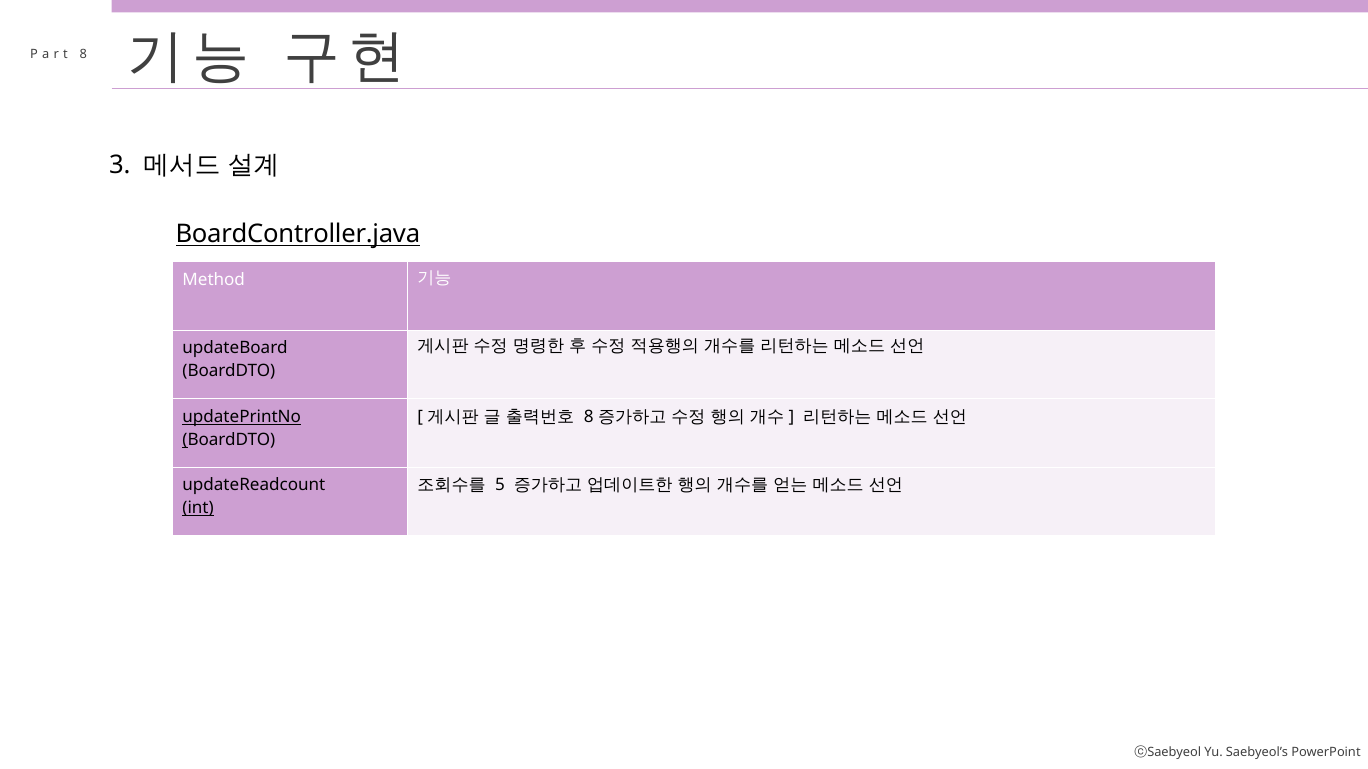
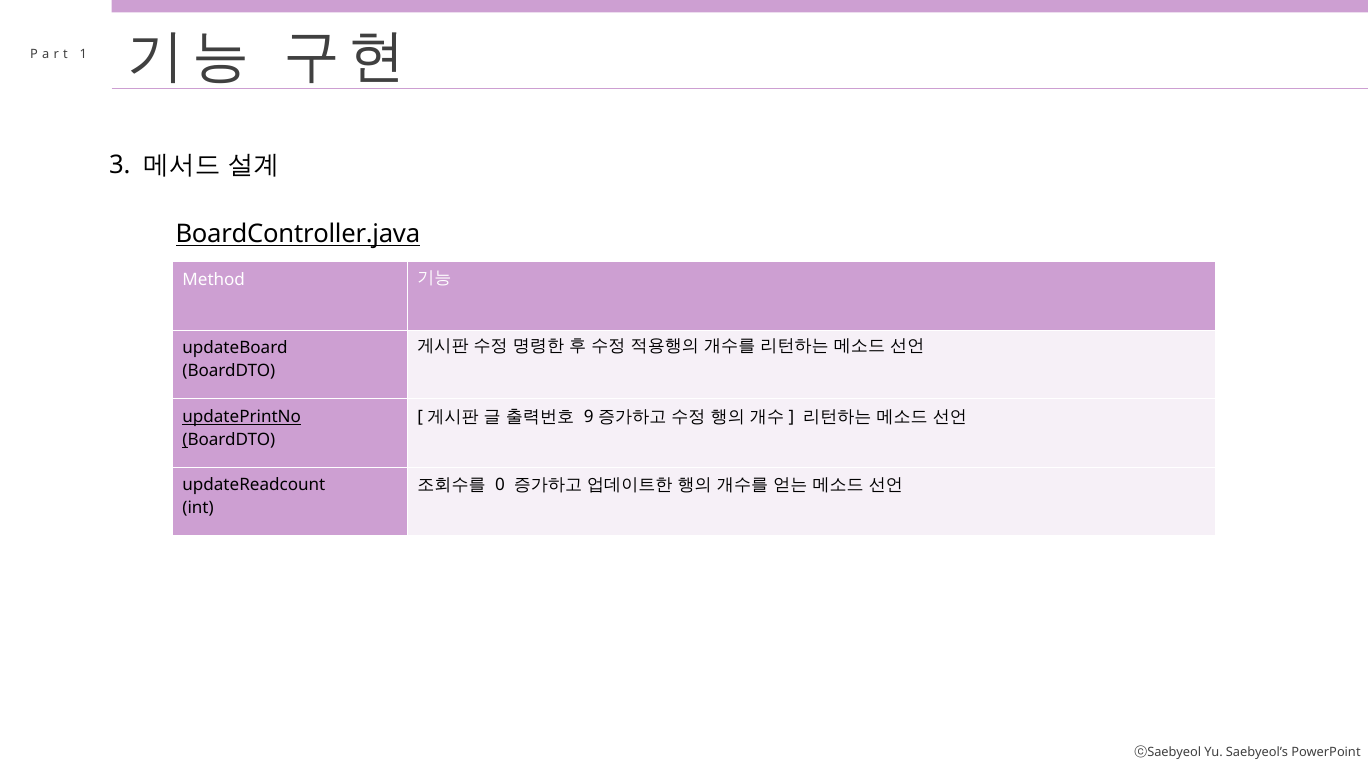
8 at (83, 54): 8 -> 1
8 at (589, 417): 8 -> 9
5: 5 -> 0
int underline: present -> none
